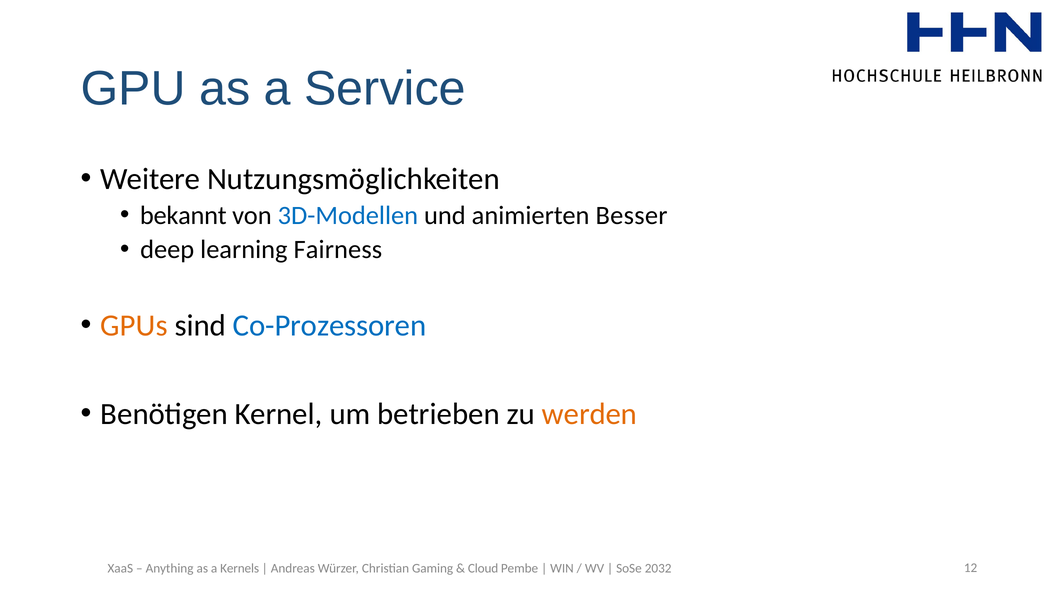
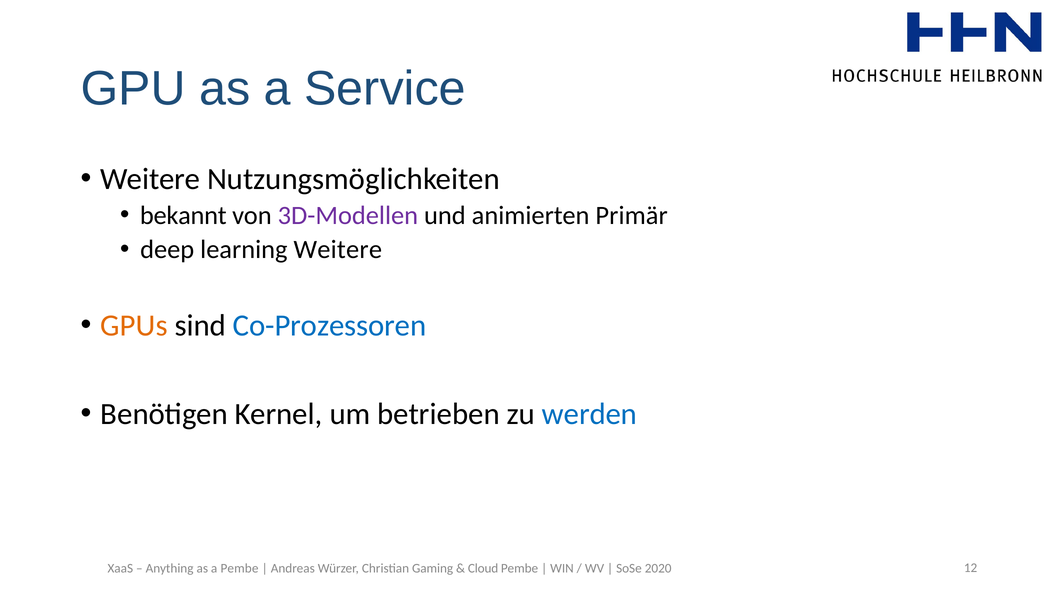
3D-Modellen colour: blue -> purple
Besser: Besser -> Primär
learning Fairness: Fairness -> Weitere
werden colour: orange -> blue
a Kernels: Kernels -> Pembe
2032: 2032 -> 2020
